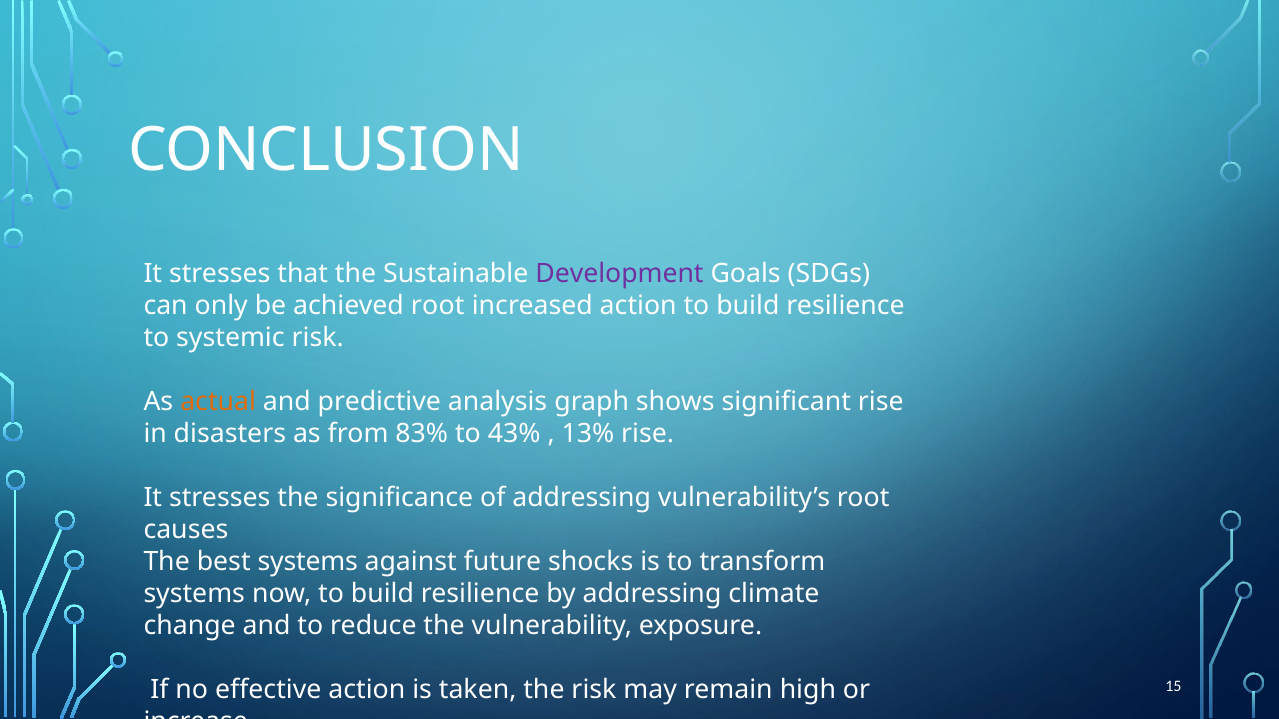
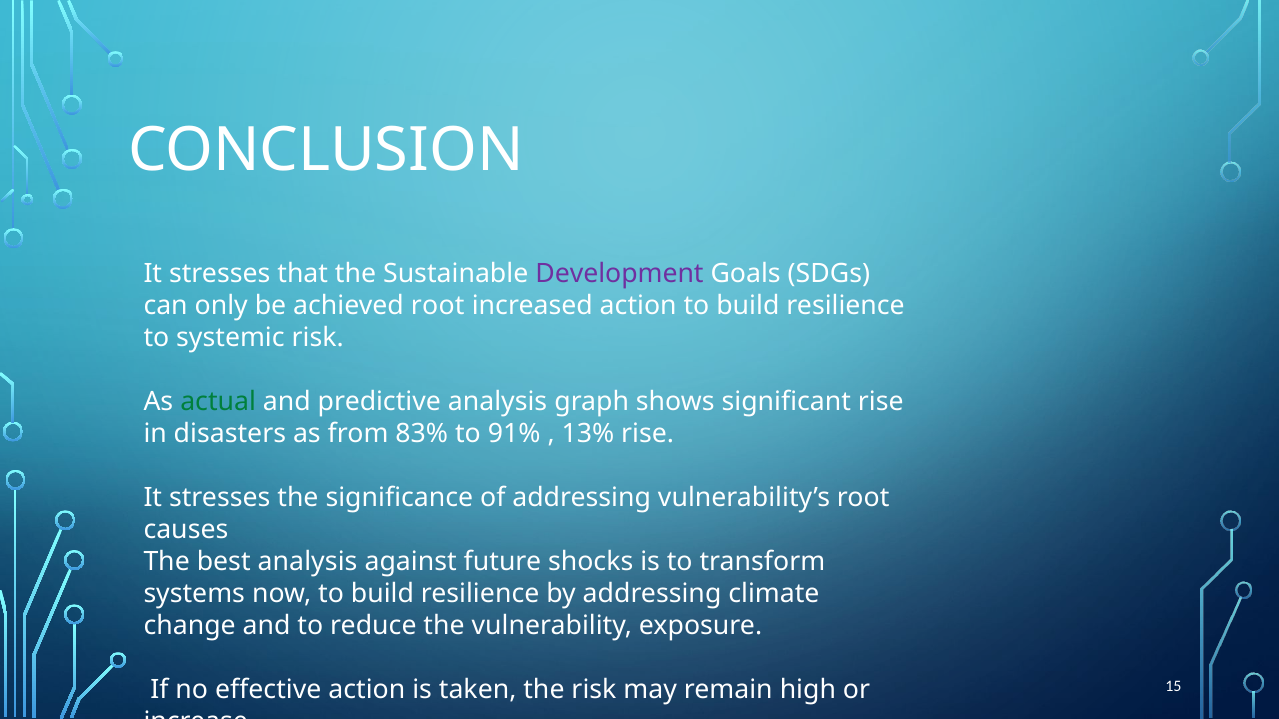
actual colour: orange -> green
43%: 43% -> 91%
best systems: systems -> analysis
